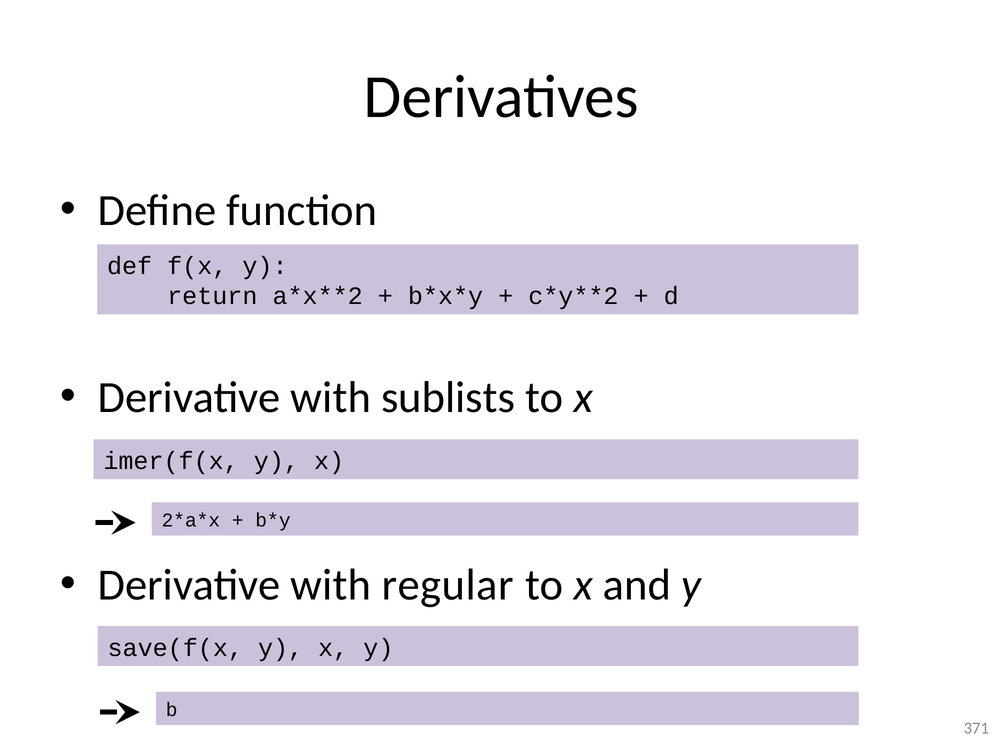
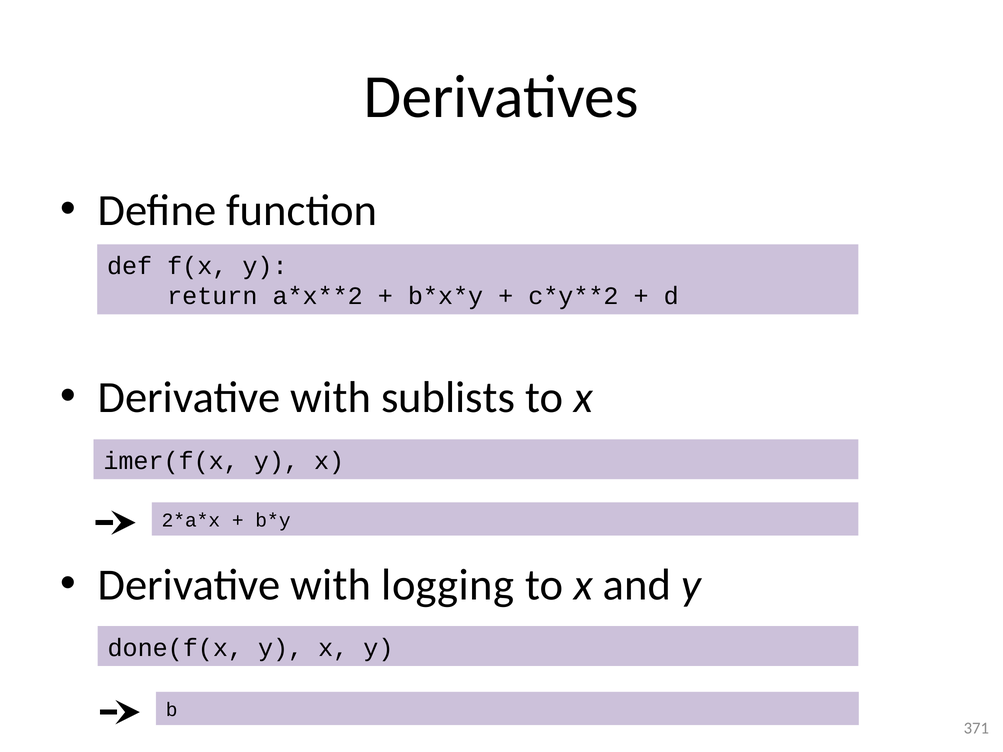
regular: regular -> logging
save(f(x: save(f(x -> done(f(x
